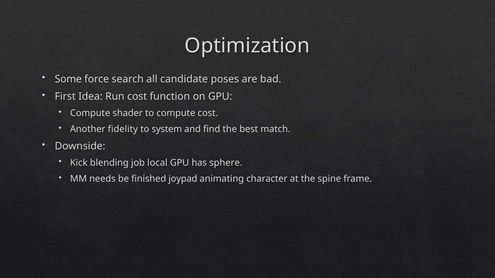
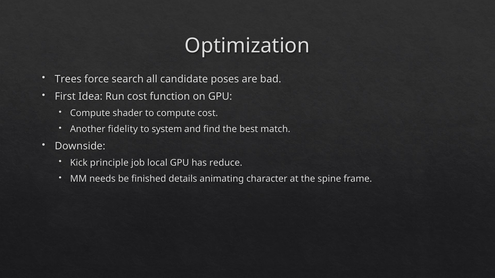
Some: Some -> Trees
blending: blending -> principle
sphere: sphere -> reduce
joypad: joypad -> details
